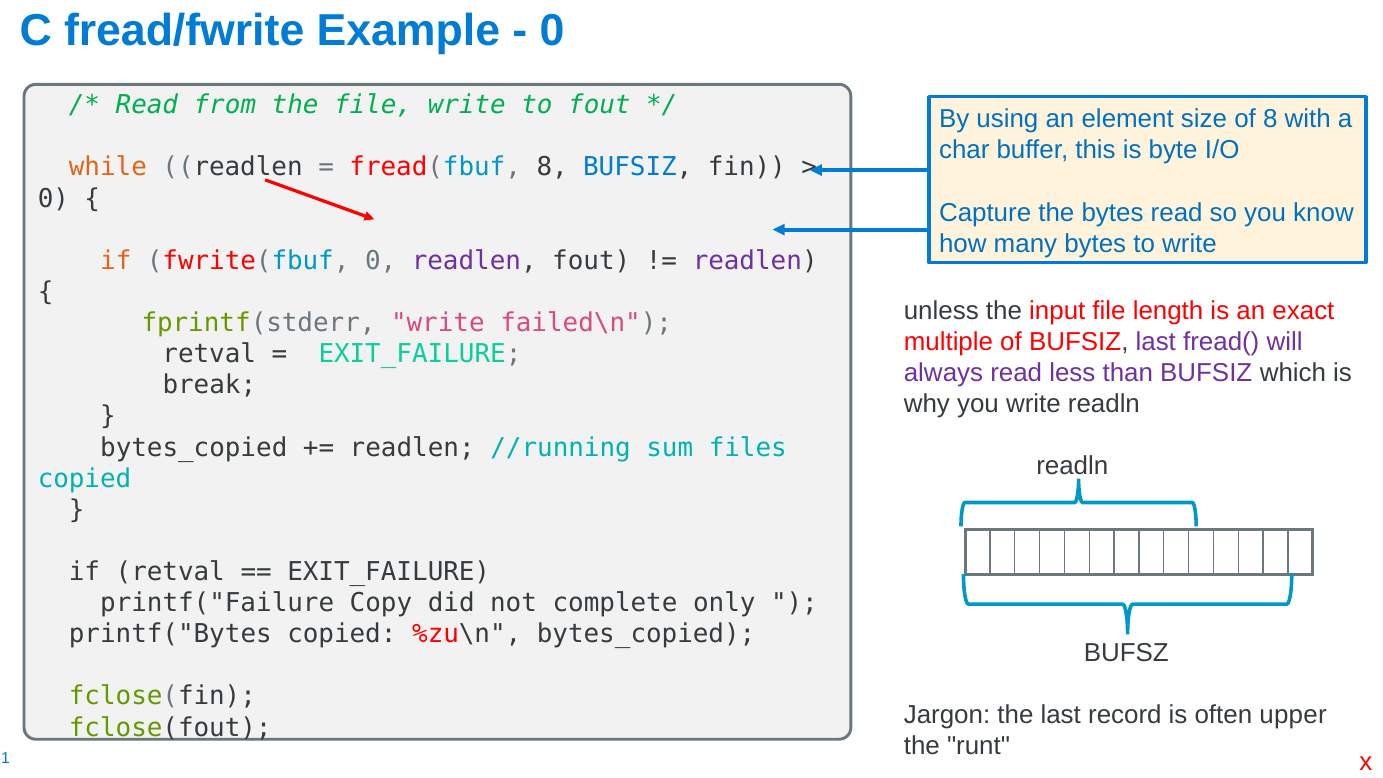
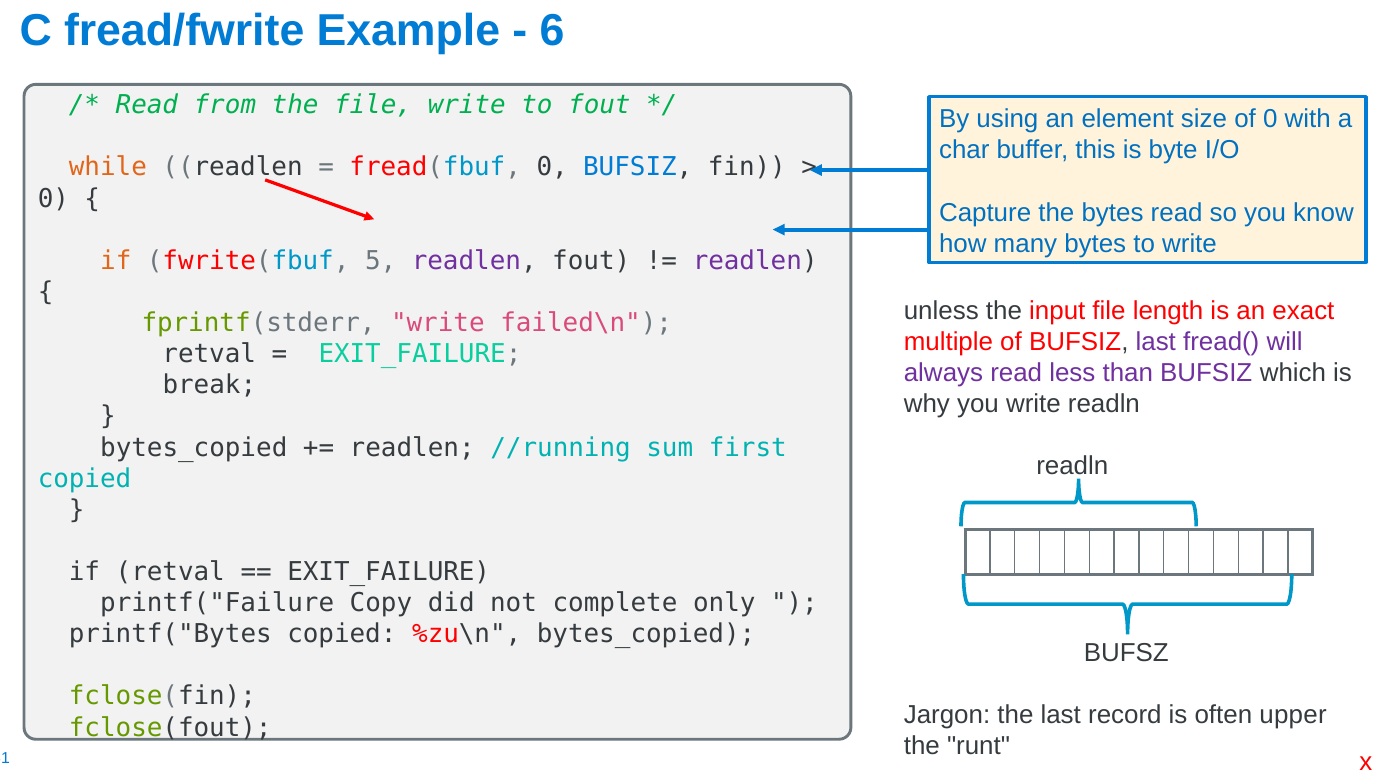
0 at (552, 30): 0 -> 6
of 8: 8 -> 0
fread(fbuf 8: 8 -> 0
fwrite(fbuf 0: 0 -> 5
files: files -> first
